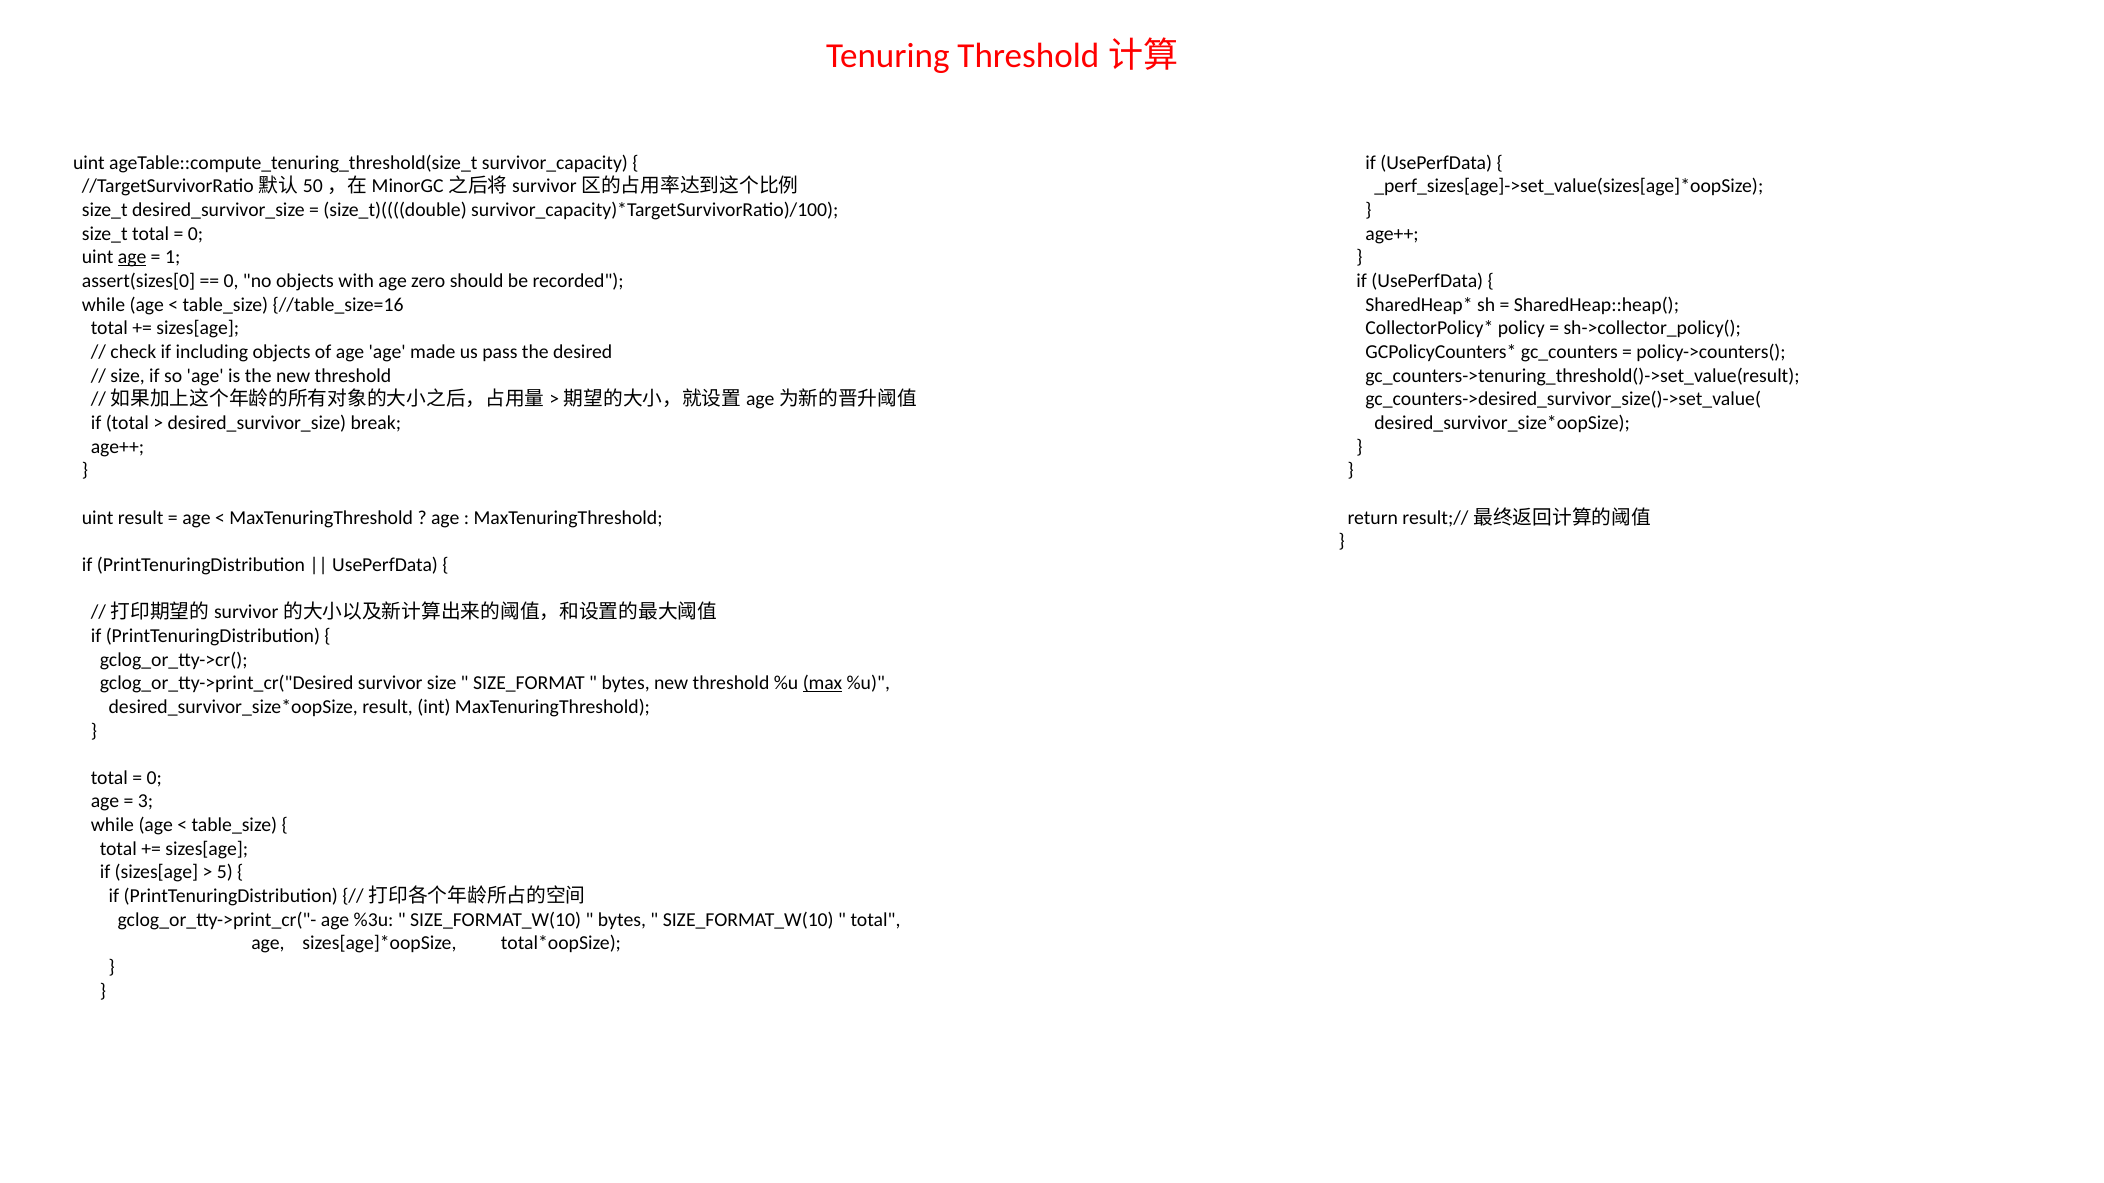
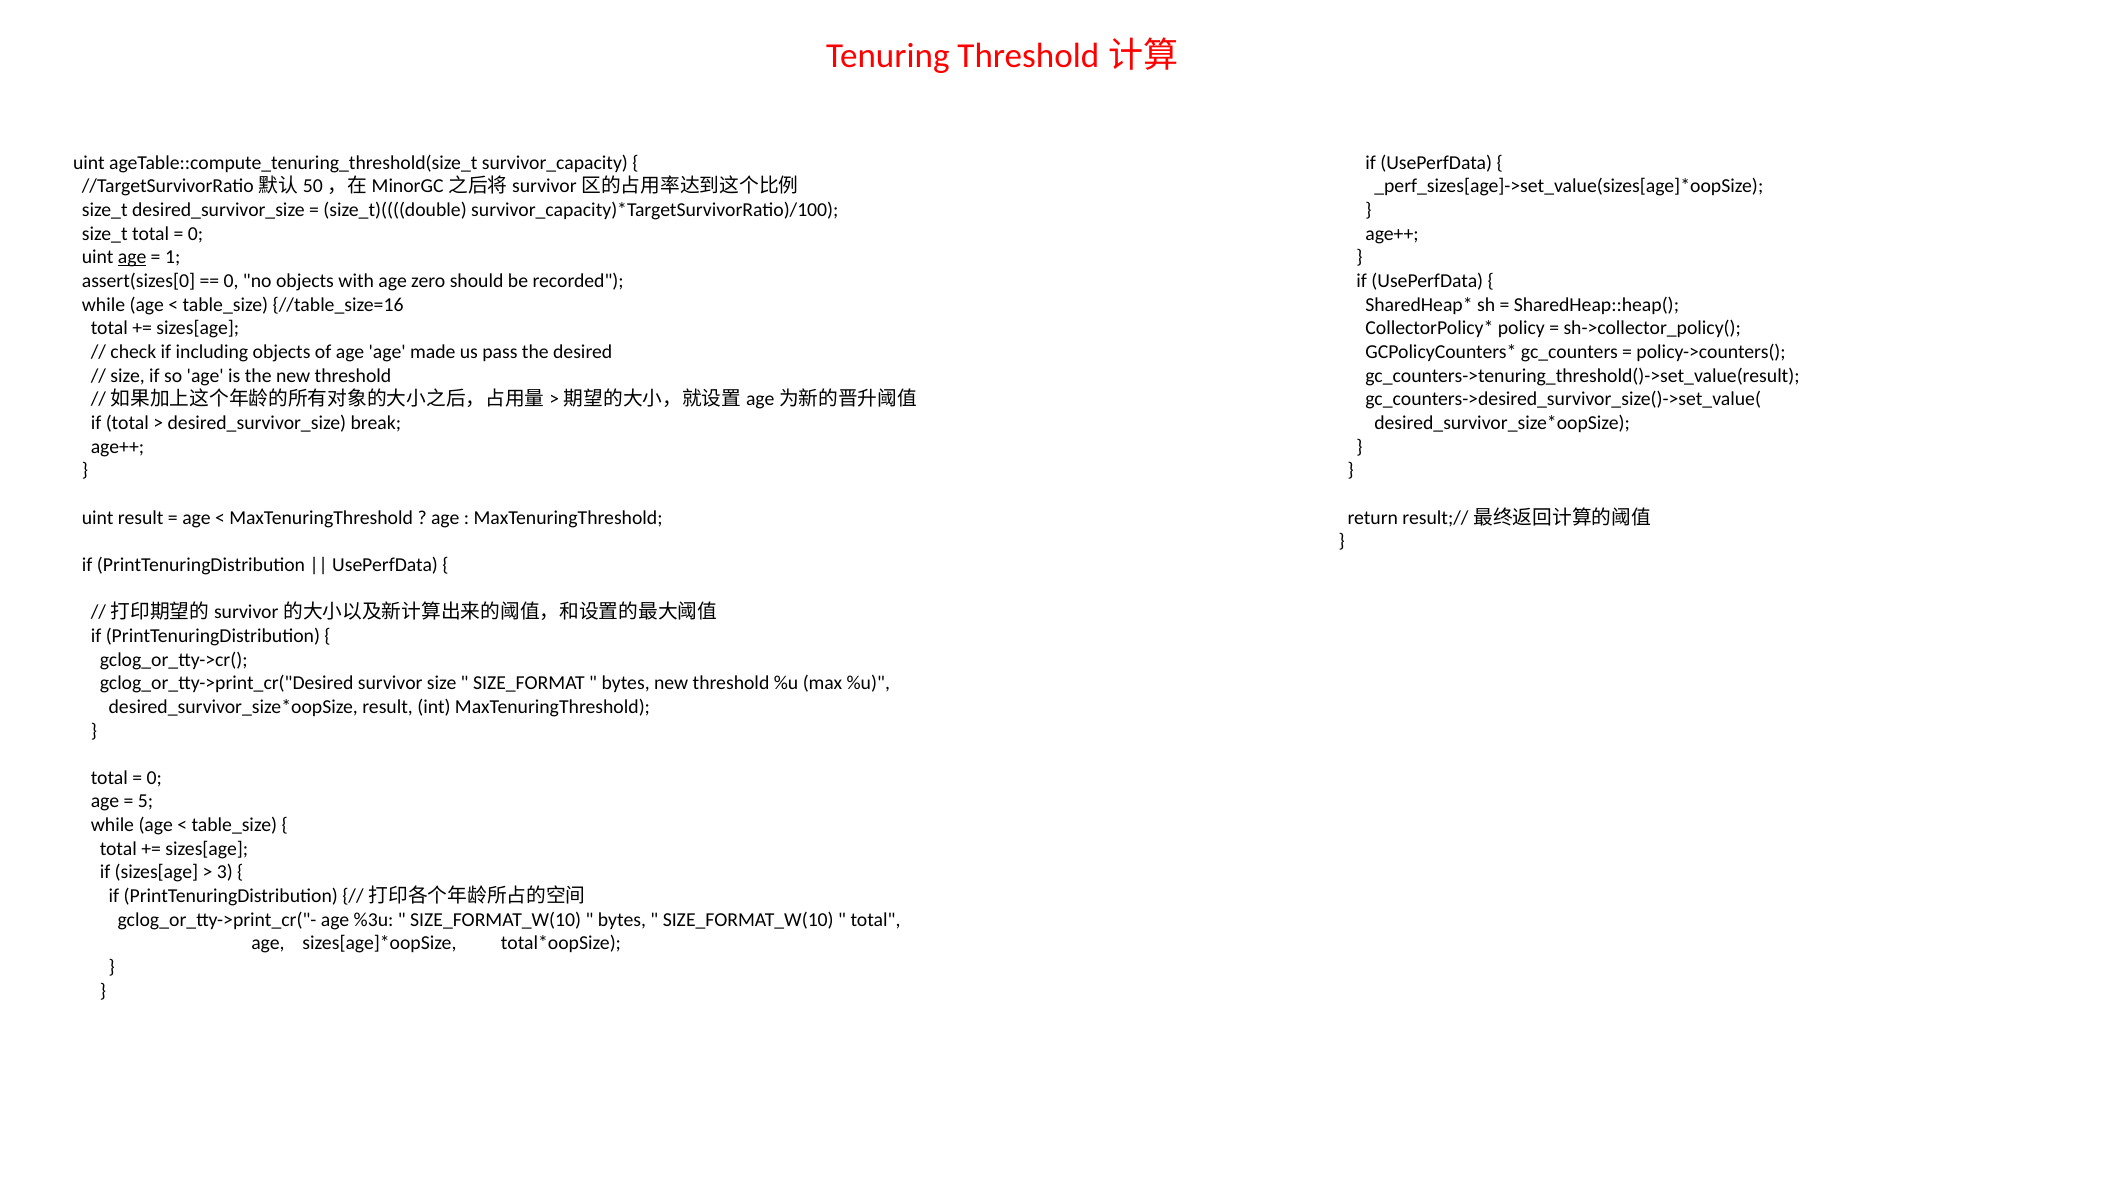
max underline: present -> none
3: 3 -> 5
5: 5 -> 3
